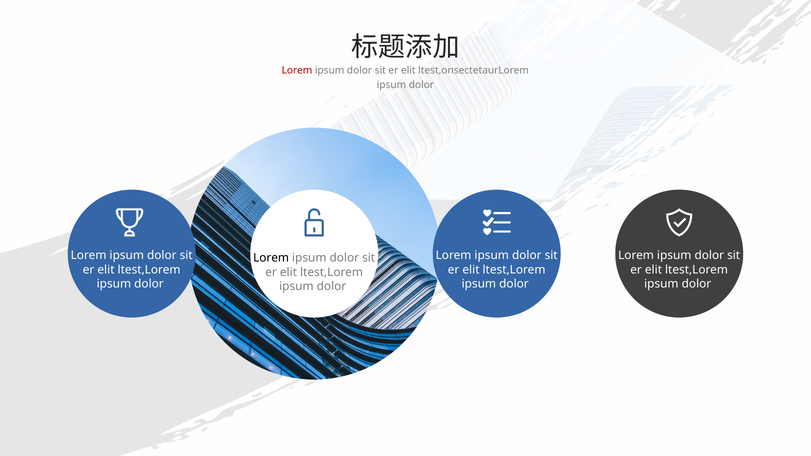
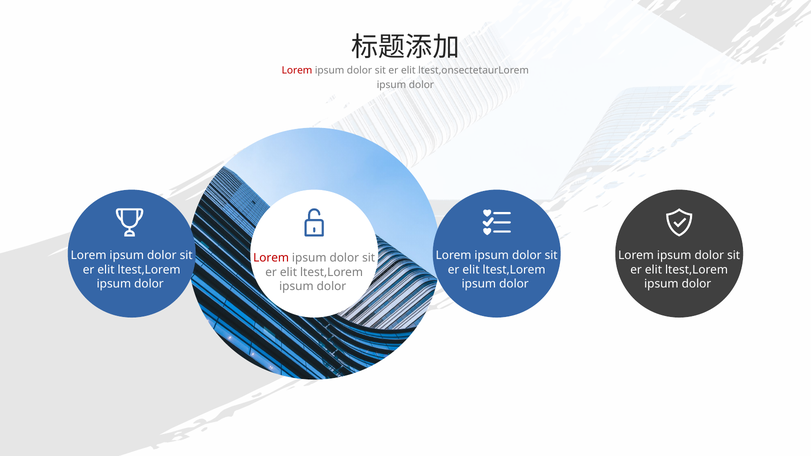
Lorem at (271, 258) colour: black -> red
